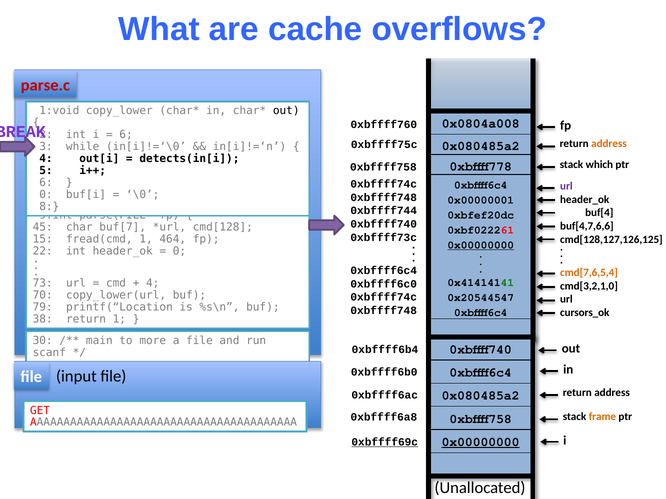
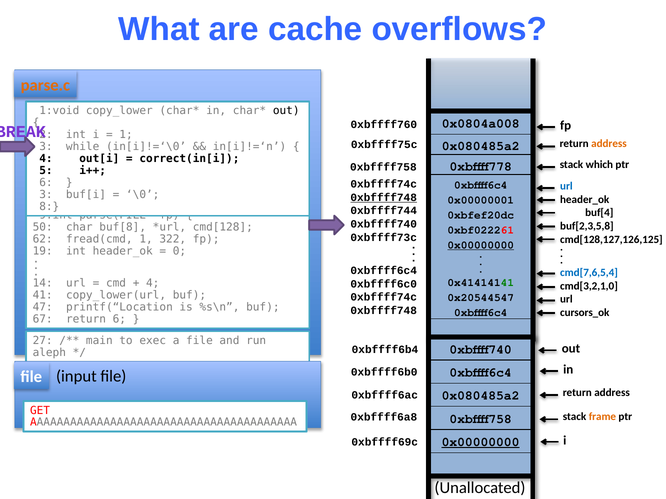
parse.c colour: red -> orange
6 at (126, 135): 6 -> 1
detects(in[i: detects(in[i -> correct(in[i
url at (566, 186) colour: purple -> blue
0 at (46, 195): 0 -> 3
0xbffff748 at (384, 198) underline: none -> present
buf[4,7,6,6: buf[4,7,6,6 -> buf[2,3,5,8
45: 45 -> 50
buf[7: buf[7 -> buf[8
15: 15 -> 62
464: 464 -> 322
22: 22 -> 19
cmd[7,6,5,4 colour: orange -> blue
73: 73 -> 14
70: 70 -> 41
79: 79 -> 47
38: 38 -> 67
return 1: 1 -> 6
30: 30 -> 27
more: more -> exec
scanf: scanf -> aleph
0xbffff69c underline: present -> none
